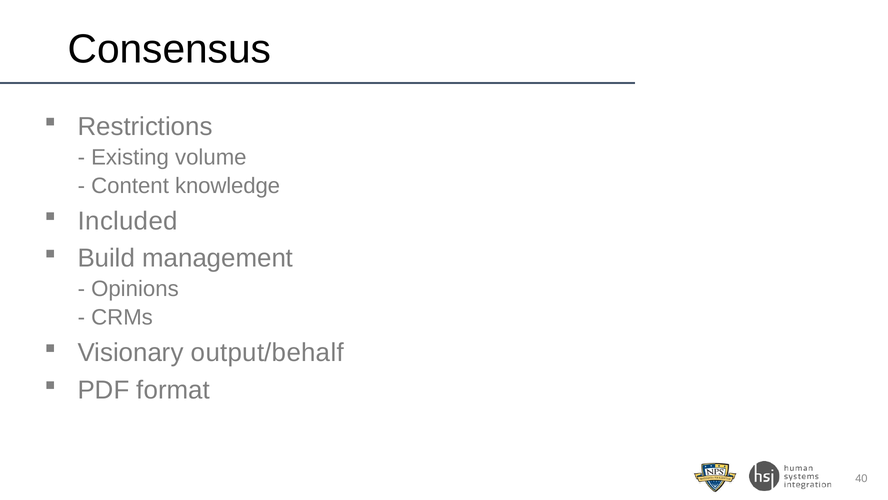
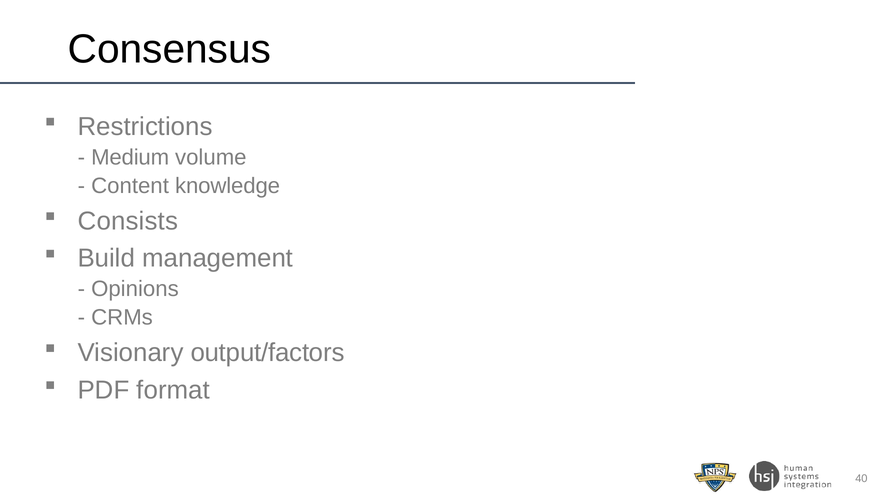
Existing: Existing -> Medium
Included: Included -> Consists
output/behalf: output/behalf -> output/factors
